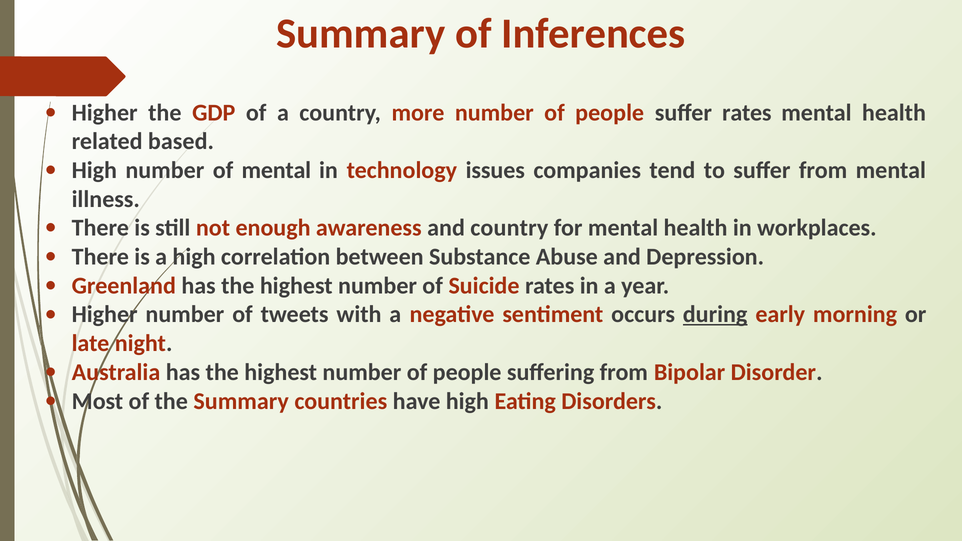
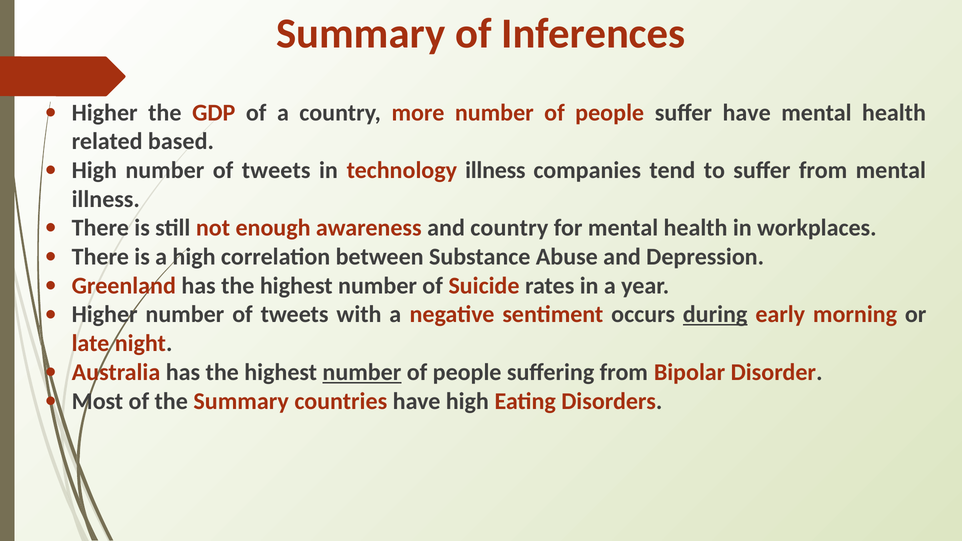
suffer rates: rates -> have
High number of mental: mental -> tweets
technology issues: issues -> illness
number at (362, 372) underline: none -> present
